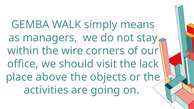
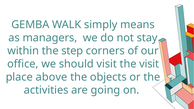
wire: wire -> step
the lack: lack -> visit
